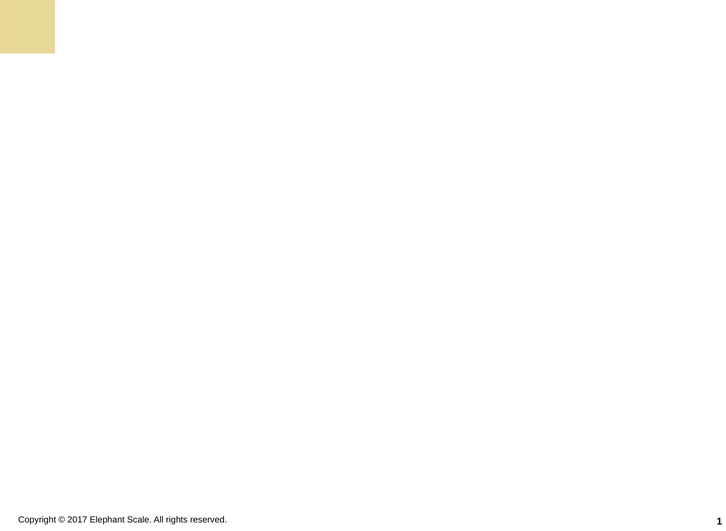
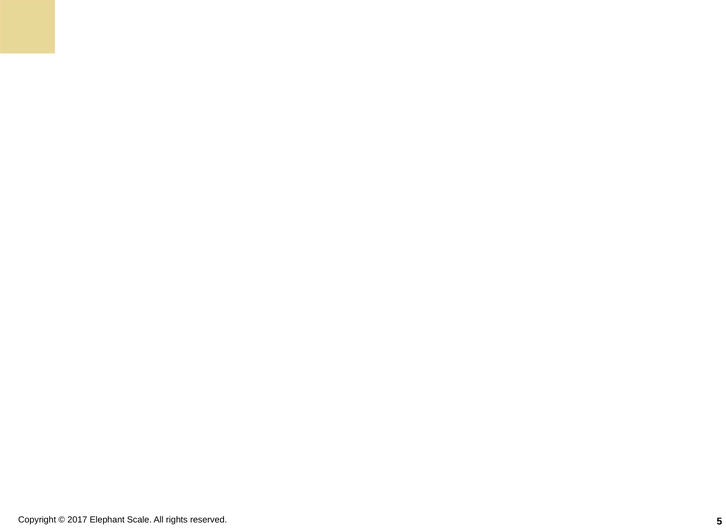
1: 1 -> 5
